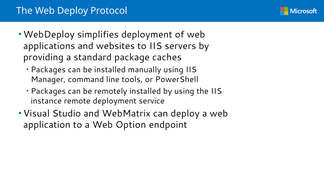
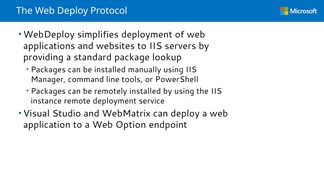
caches: caches -> lookup
